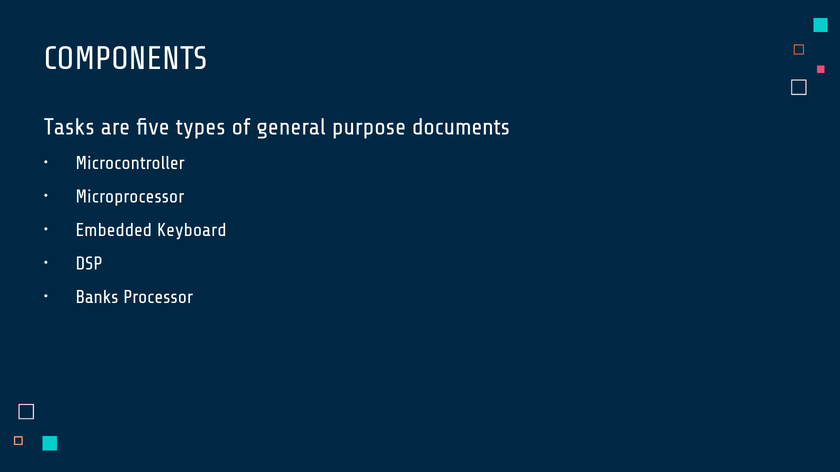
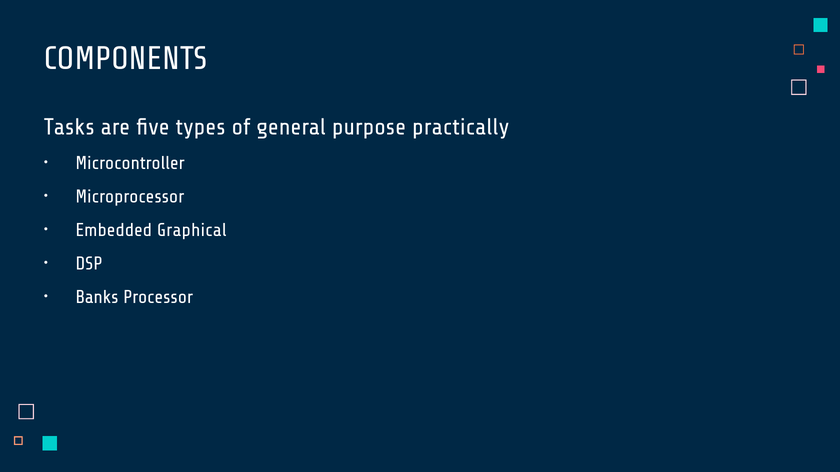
documents: documents -> practically
Keyboard: Keyboard -> Graphical
